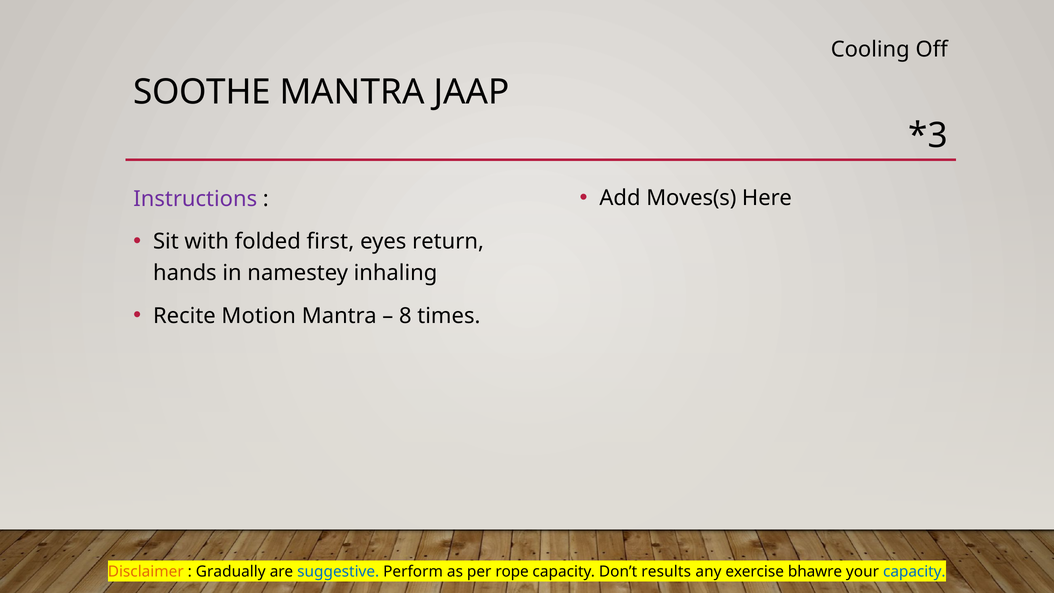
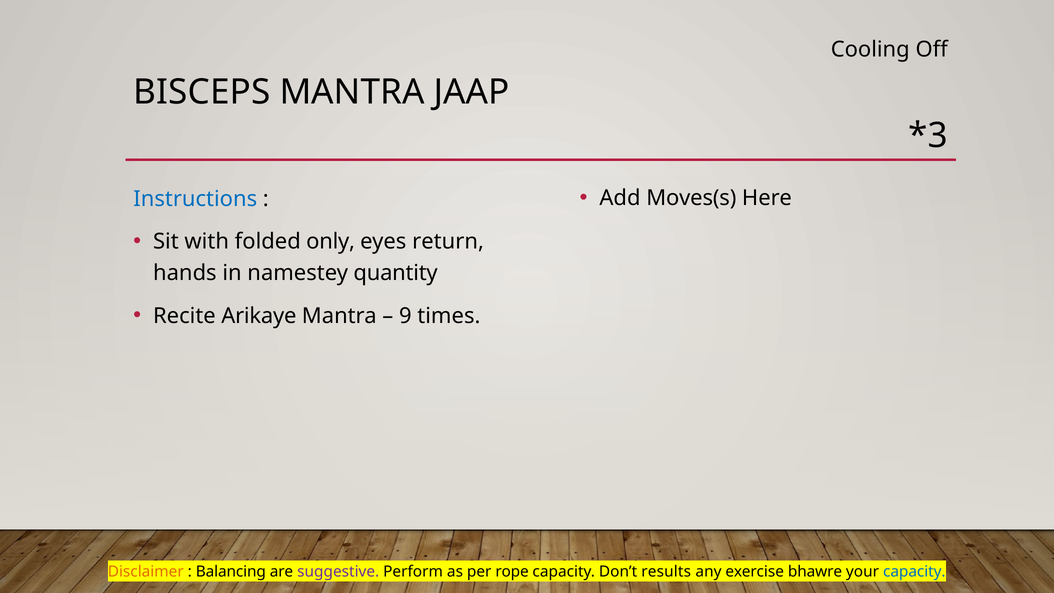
SOOTHE: SOOTHE -> BISCEPS
Instructions colour: purple -> blue
first: first -> only
inhaling: inhaling -> quantity
Motion: Motion -> Arikaye
8: 8 -> 9
Gradually: Gradually -> Balancing
suggestive colour: blue -> purple
